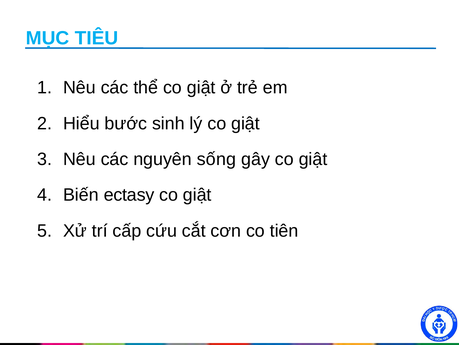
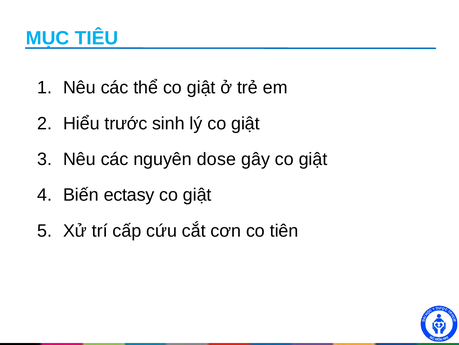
bước: bước -> trước
sống: sống -> dose
